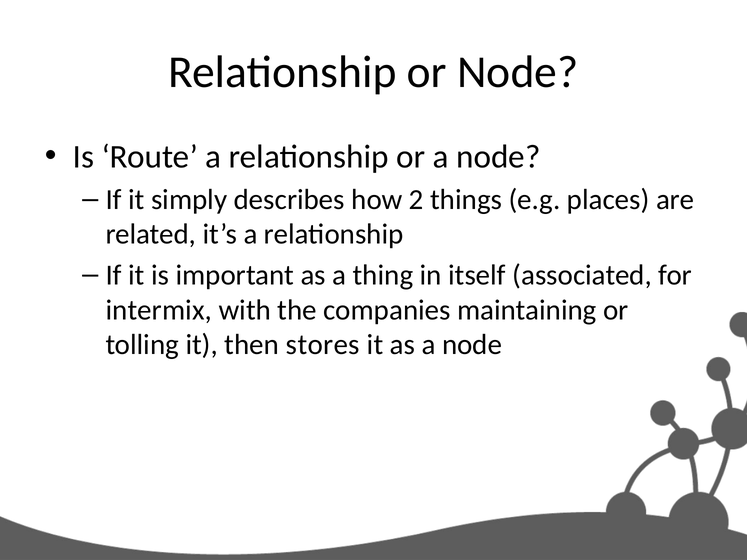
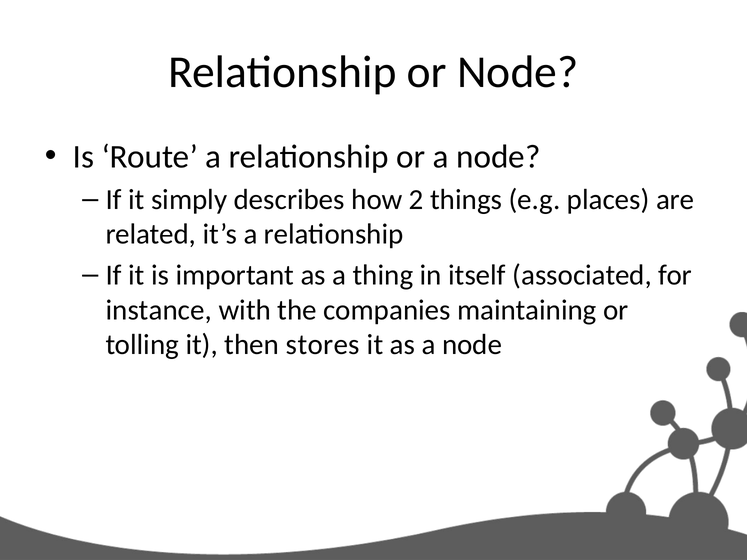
intermix: intermix -> instance
